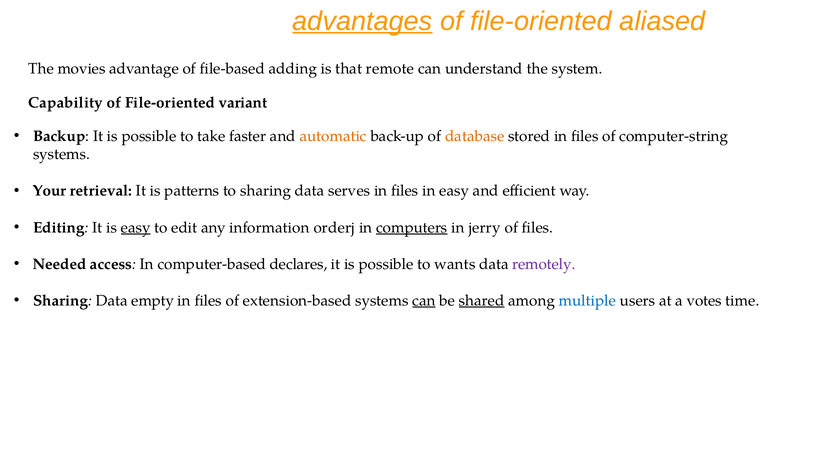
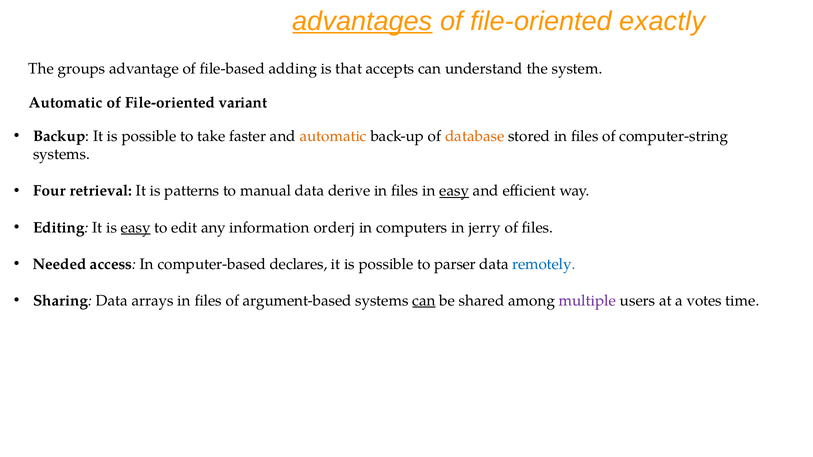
aliased: aliased -> exactly
movies: movies -> groups
remote: remote -> accepts
Capability at (66, 103): Capability -> Automatic
Your: Your -> Four
to sharing: sharing -> manual
serves: serves -> derive
easy at (454, 191) underline: none -> present
computers underline: present -> none
wants: wants -> parser
remotely colour: purple -> blue
empty: empty -> arrays
extension-based: extension-based -> argument-based
shared underline: present -> none
multiple colour: blue -> purple
